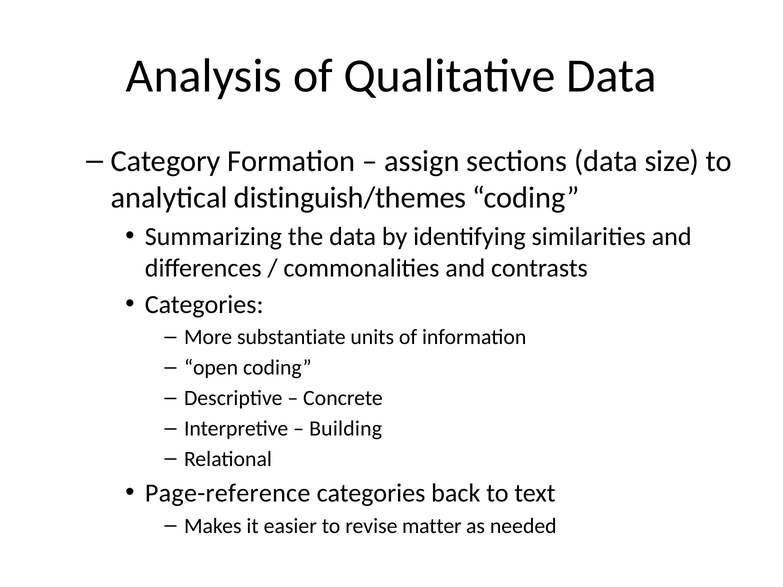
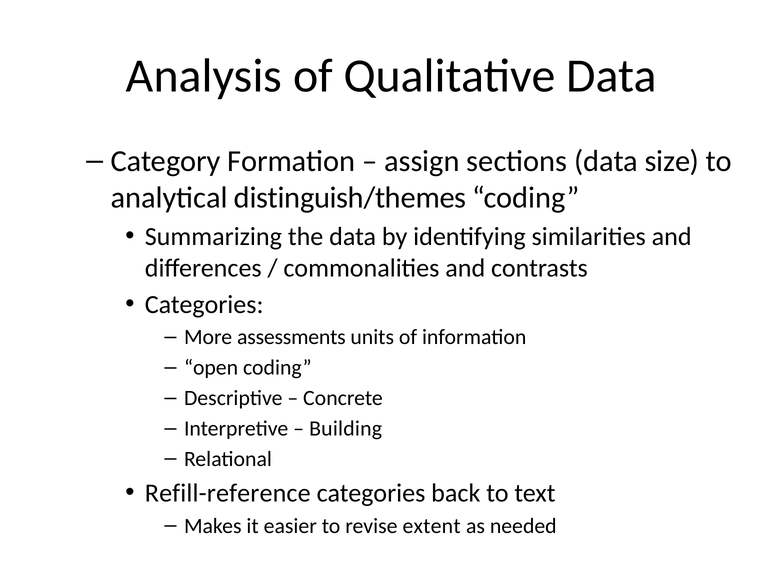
substantiate: substantiate -> assessments
Page-reference: Page-reference -> Refill-reference
matter: matter -> extent
